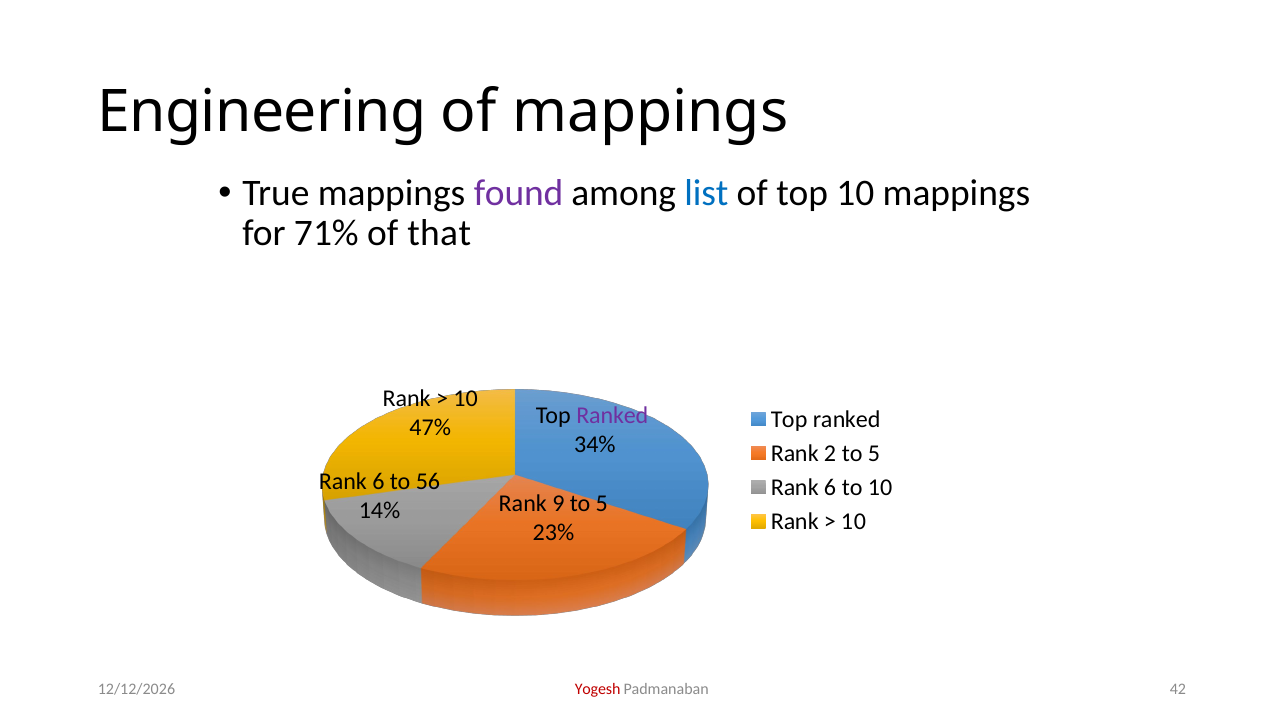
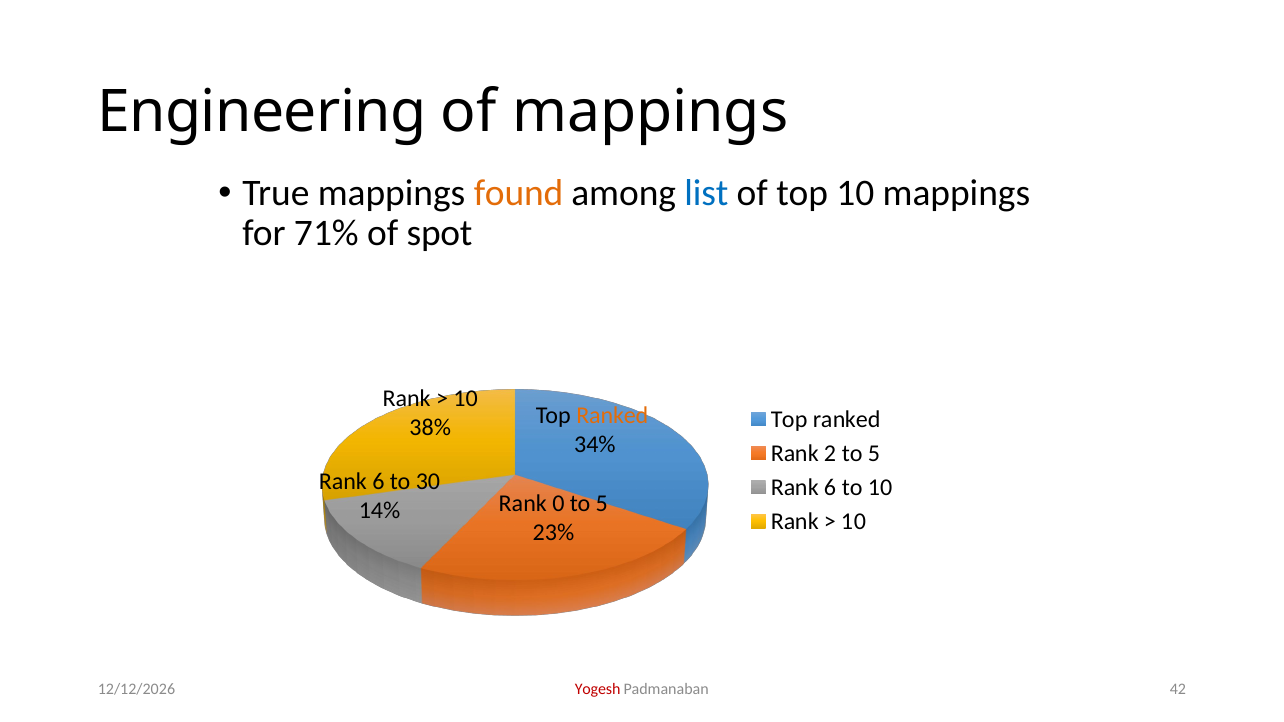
found colour: purple -> orange
that: that -> spot
Ranked at (612, 415) colour: purple -> orange
47%: 47% -> 38%
56: 56 -> 30
9: 9 -> 0
